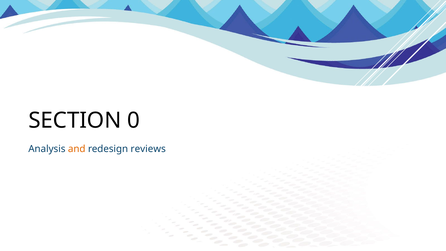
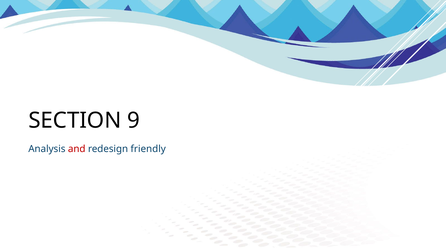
0: 0 -> 9
and colour: orange -> red
reviews: reviews -> friendly
